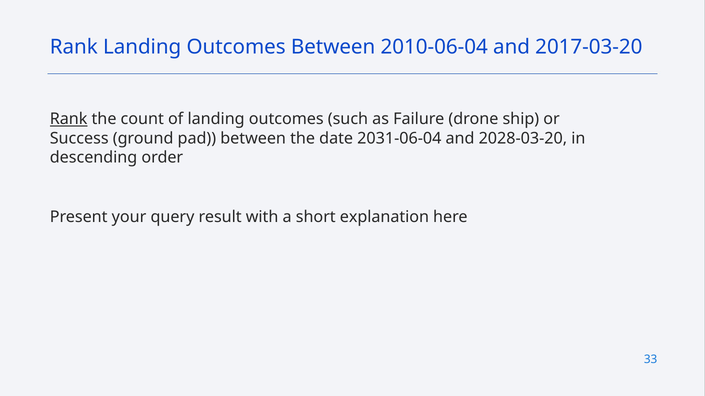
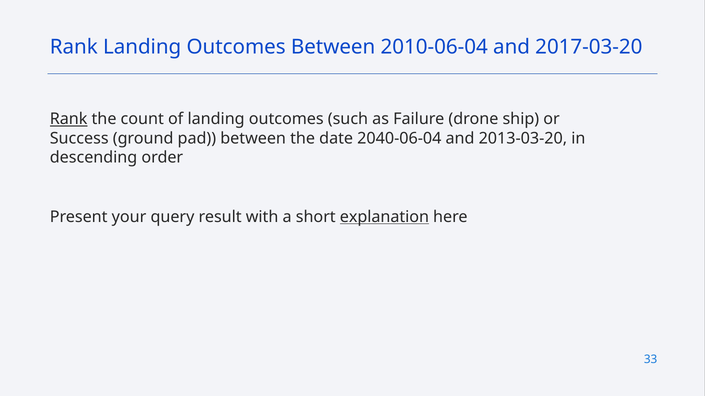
2031-06-04: 2031-06-04 -> 2040-06-04
2028-03-20: 2028-03-20 -> 2013-03-20
explanation underline: none -> present
